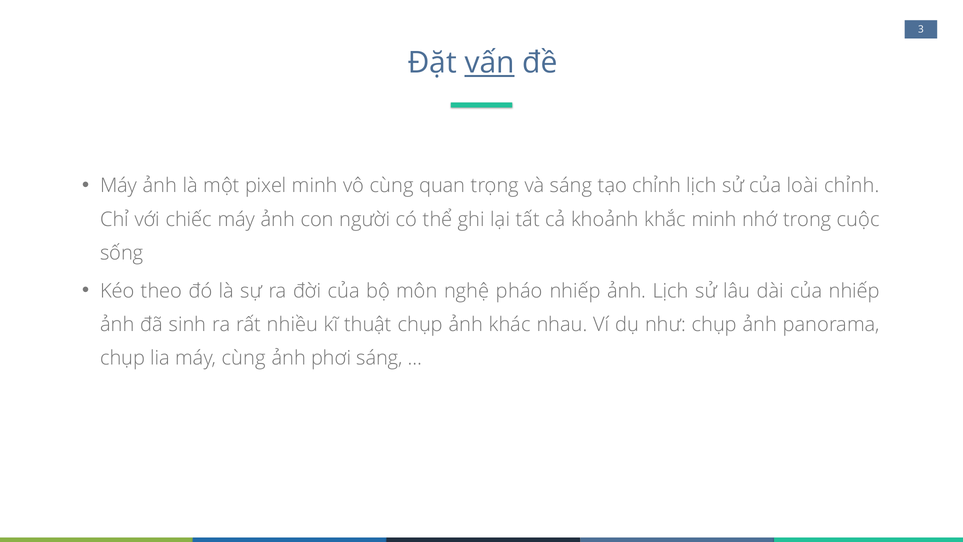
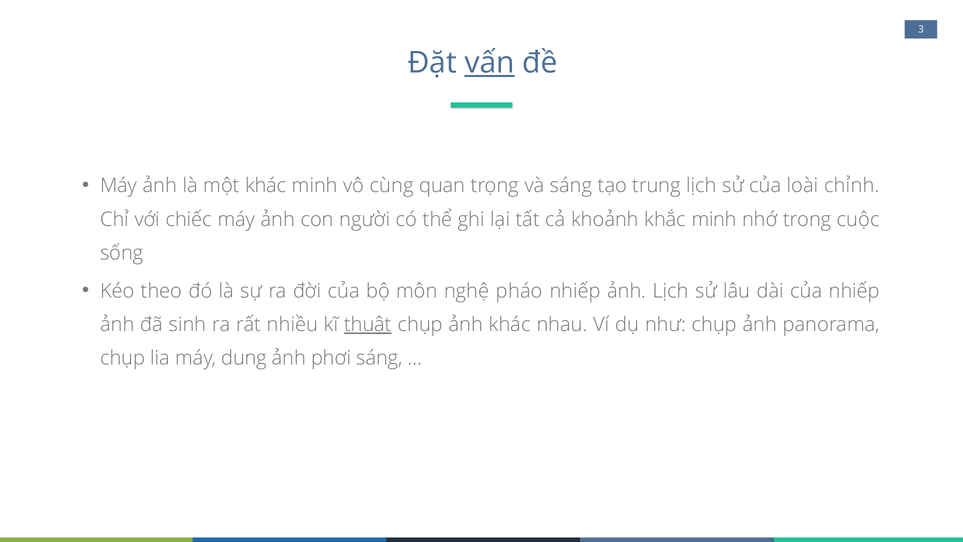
một pixel: pixel -> khác
tạo chỉnh: chỉnh -> trung
thuật underline: none -> present
máy cùng: cùng -> dung
